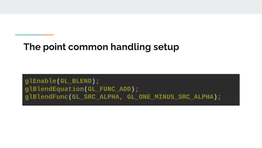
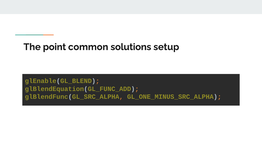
handling: handling -> solutions
